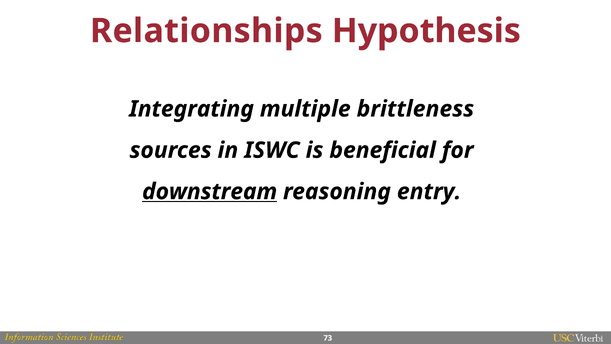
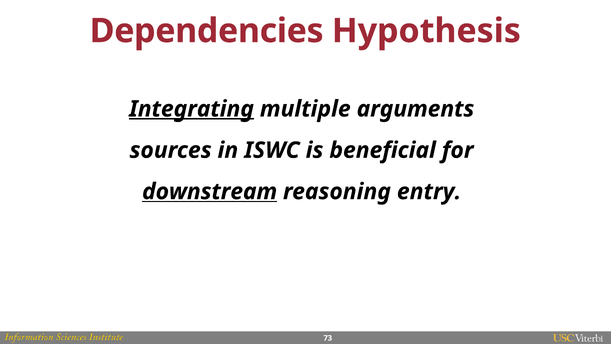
Relationships: Relationships -> Dependencies
Integrating underline: none -> present
brittleness: brittleness -> arguments
